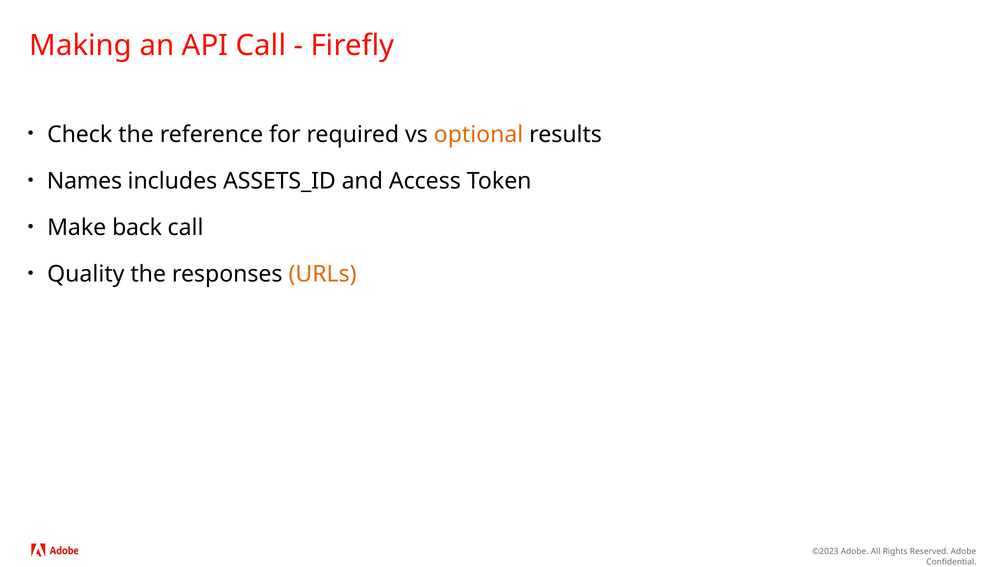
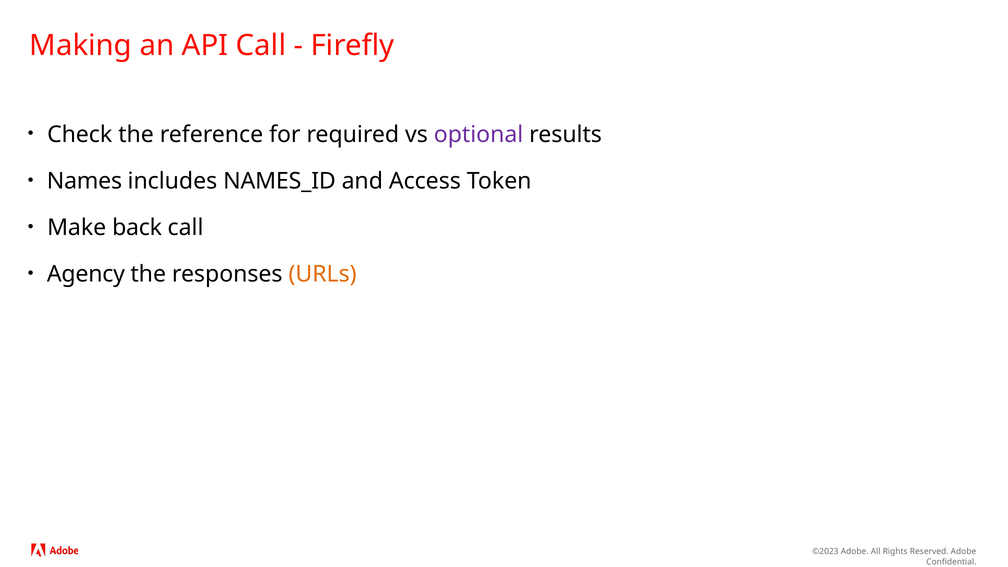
optional colour: orange -> purple
ASSETS_ID: ASSETS_ID -> NAMES_ID
Quality: Quality -> Agency
